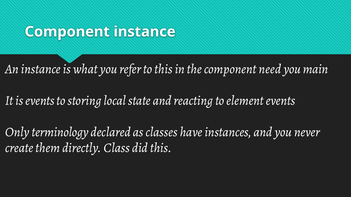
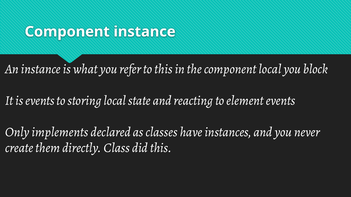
component need: need -> local
main: main -> block
terminology: terminology -> implements
